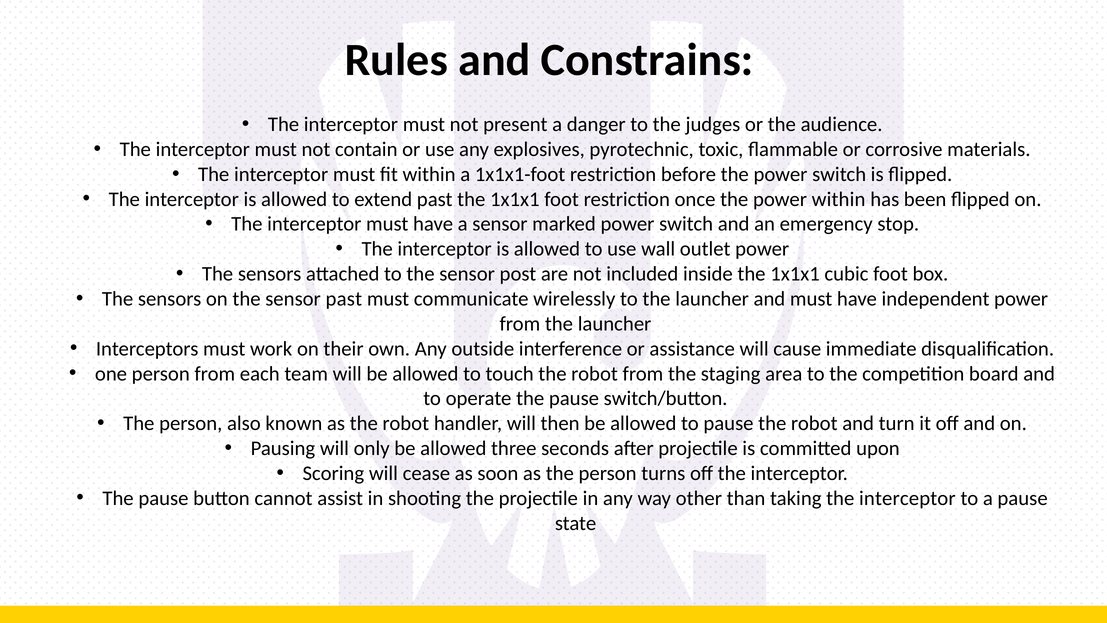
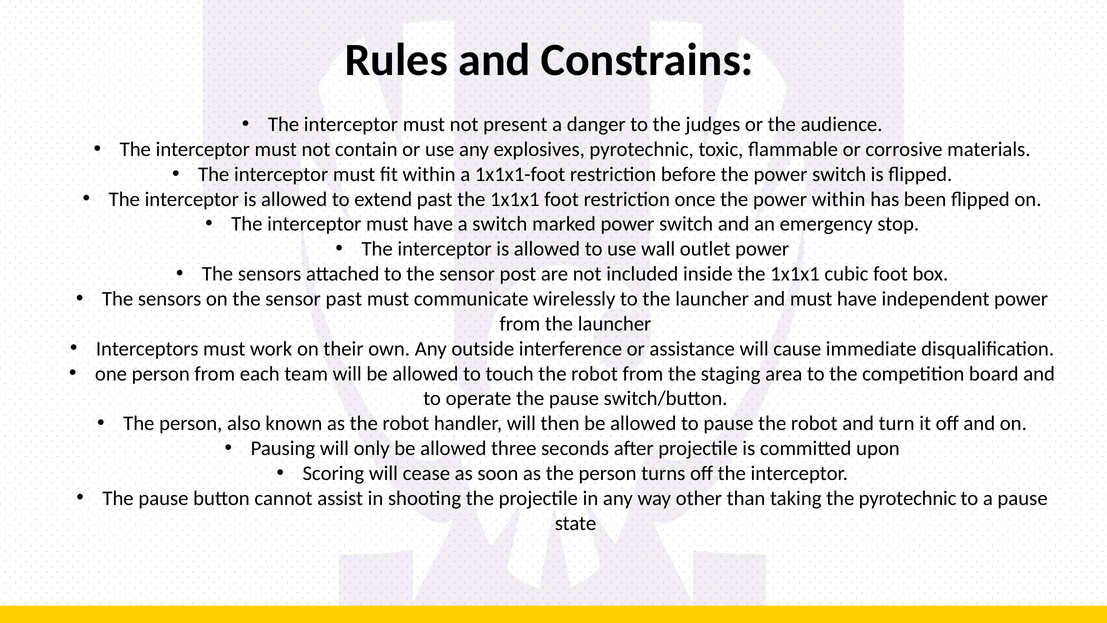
a sensor: sensor -> switch
taking the interceptor: interceptor -> pyrotechnic
